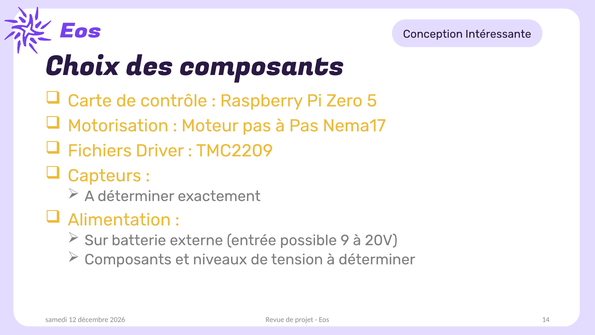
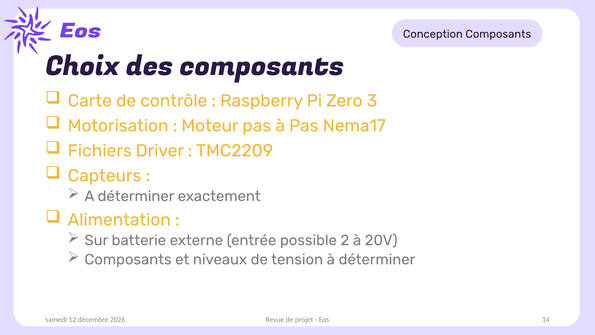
Conception Intéressante: Intéressante -> Composants
5: 5 -> 3
9: 9 -> 2
